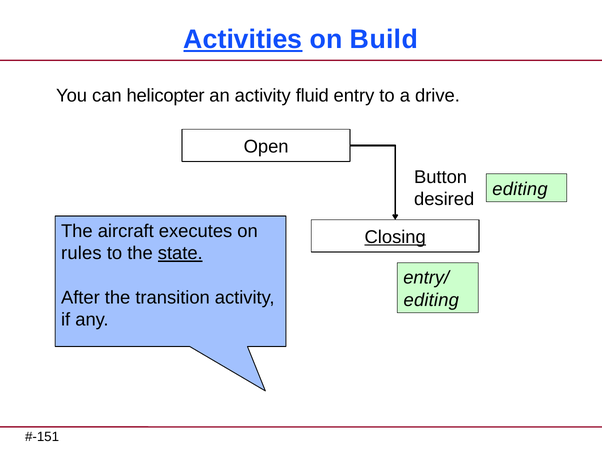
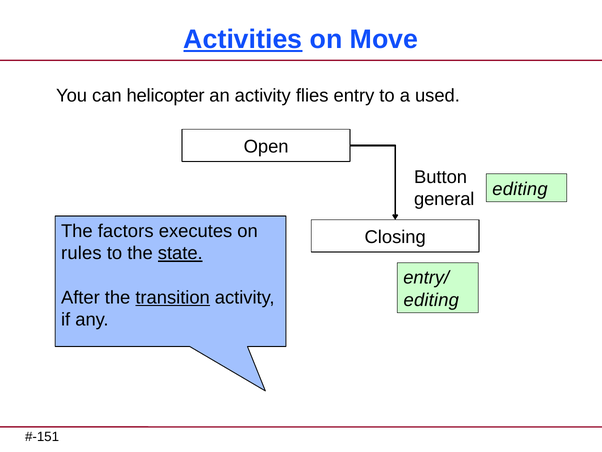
Build: Build -> Move
fluid: fluid -> flies
drive: drive -> used
desired: desired -> general
aircraft: aircraft -> factors
Closing underline: present -> none
transition underline: none -> present
